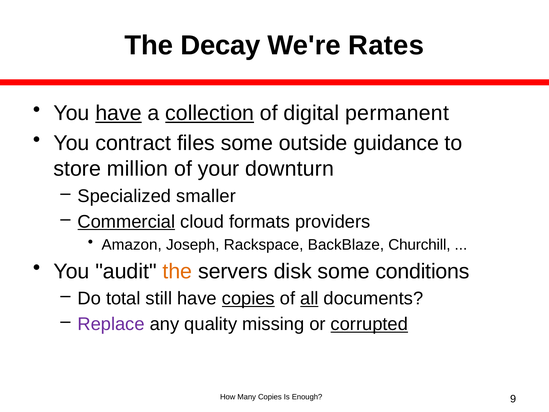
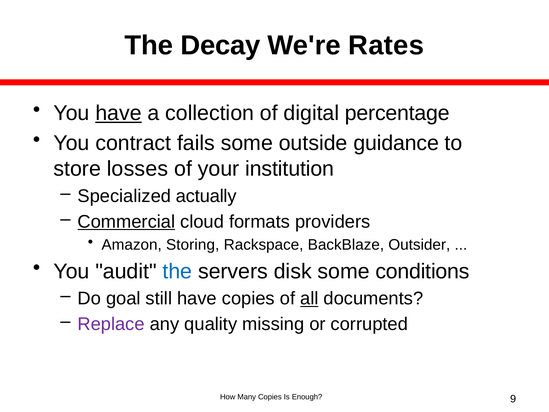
collection underline: present -> none
permanent: permanent -> percentage
files: files -> fails
million: million -> losses
downturn: downturn -> institution
smaller: smaller -> actually
Joseph: Joseph -> Storing
Churchill: Churchill -> Outsider
the at (177, 271) colour: orange -> blue
total: total -> goal
copies at (248, 298) underline: present -> none
corrupted underline: present -> none
